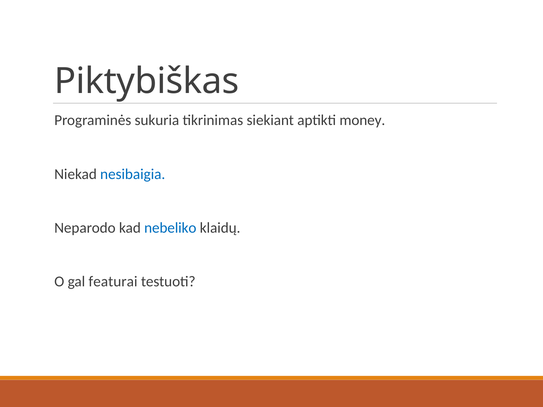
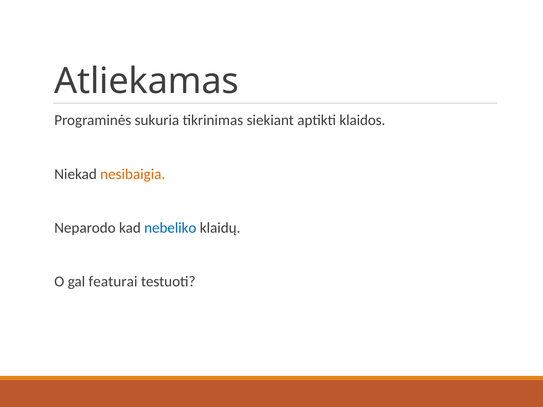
Piktybiškas: Piktybiškas -> Atliekamas
money: money -> klaidos
nesibaigia colour: blue -> orange
